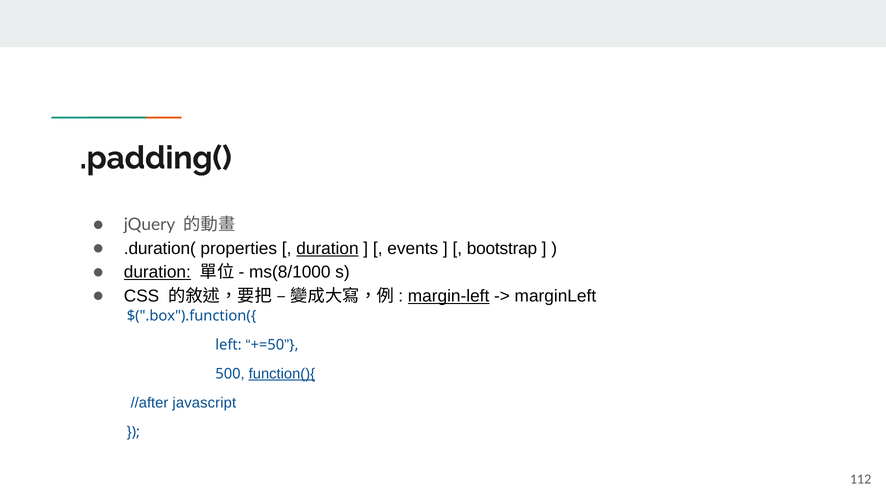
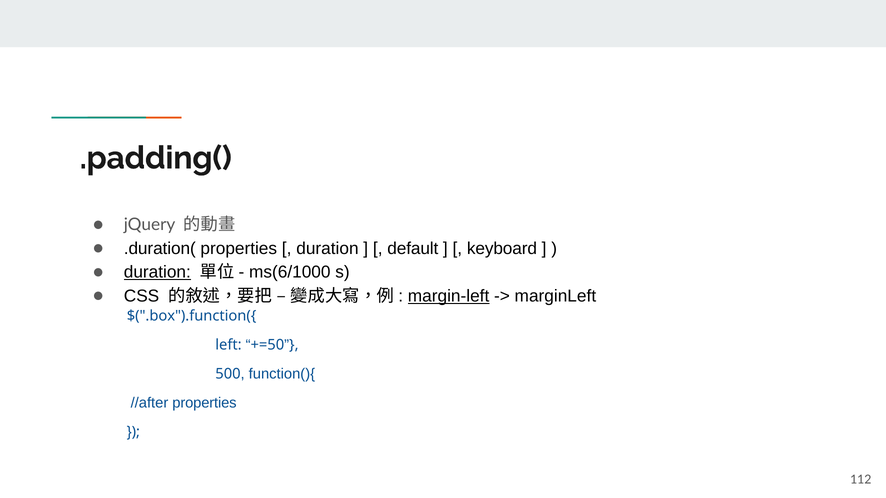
duration at (327, 249) underline: present -> none
events: events -> default
bootstrap: bootstrap -> keyboard
ms(8/1000: ms(8/1000 -> ms(6/1000
function(){ underline: present -> none
//after javascript: javascript -> properties
